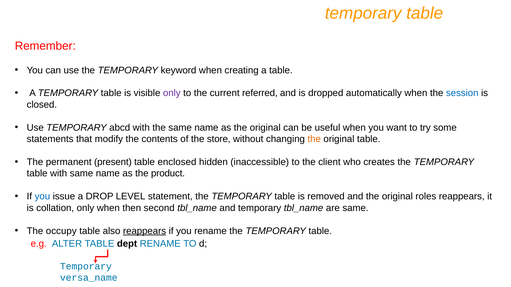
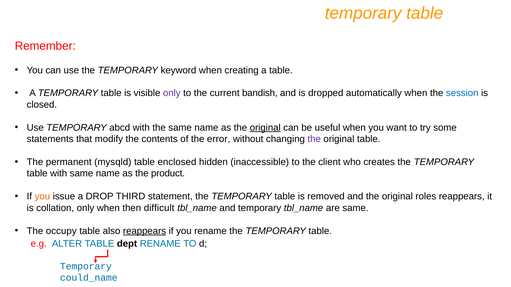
referred: referred -> bandish
original at (265, 128) underline: none -> present
store: store -> error
the at (314, 139) colour: orange -> purple
present: present -> mysqld
you at (42, 197) colour: blue -> orange
LEVEL: LEVEL -> THIRD
second: second -> difficult
versa_name: versa_name -> could_name
